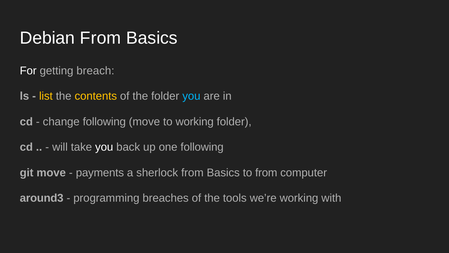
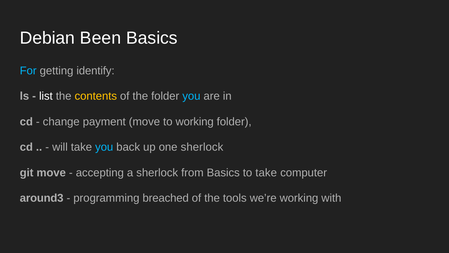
Debian From: From -> Been
For colour: white -> light blue
breach: breach -> identify
list colour: yellow -> white
change following: following -> payment
you at (104, 147) colour: white -> light blue
one following: following -> sherlock
payments: payments -> accepting
to from: from -> take
breaches: breaches -> breached
